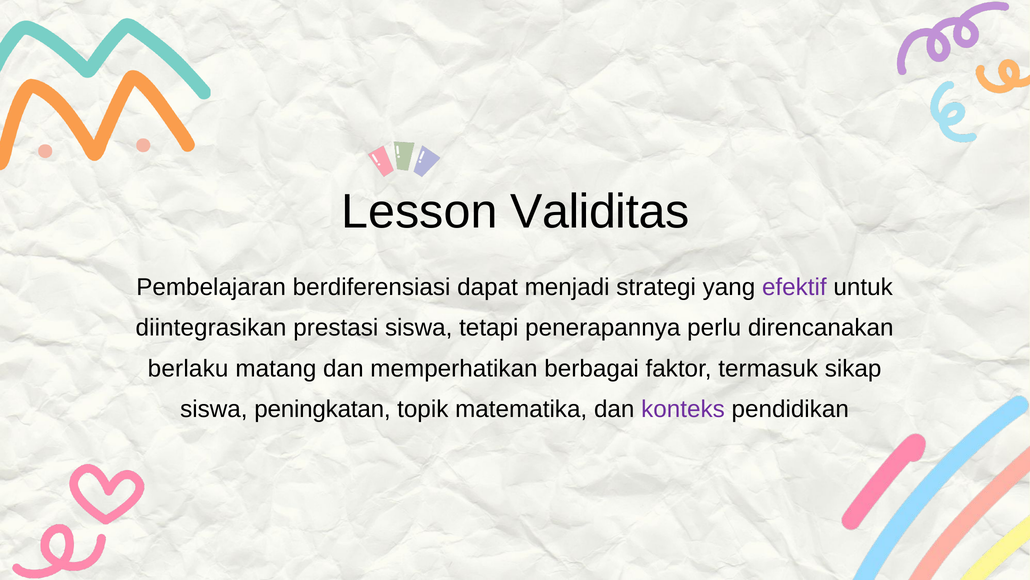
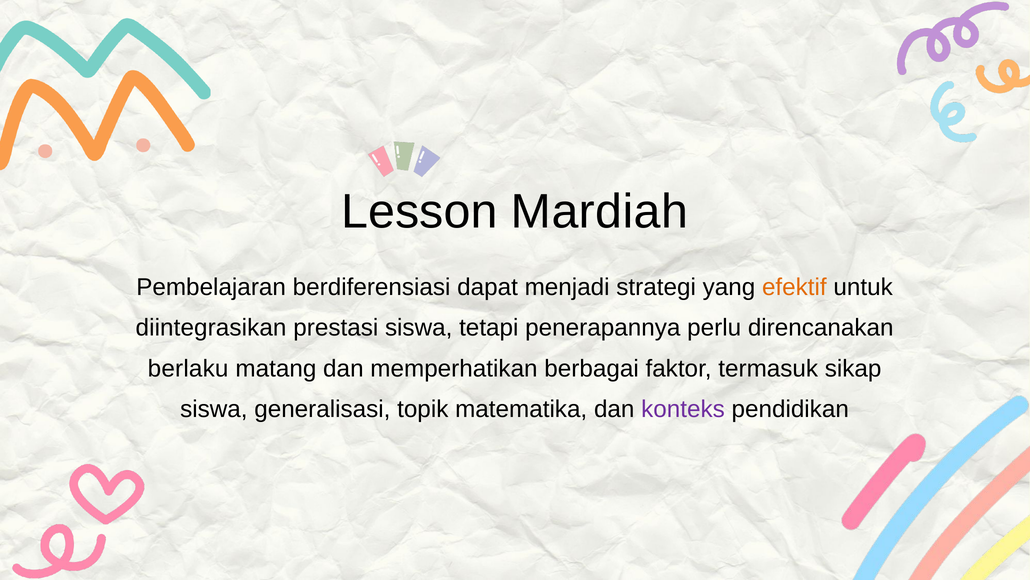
Validitas: Validitas -> Mardiah
efektif colour: purple -> orange
peningkatan: peningkatan -> generalisasi
